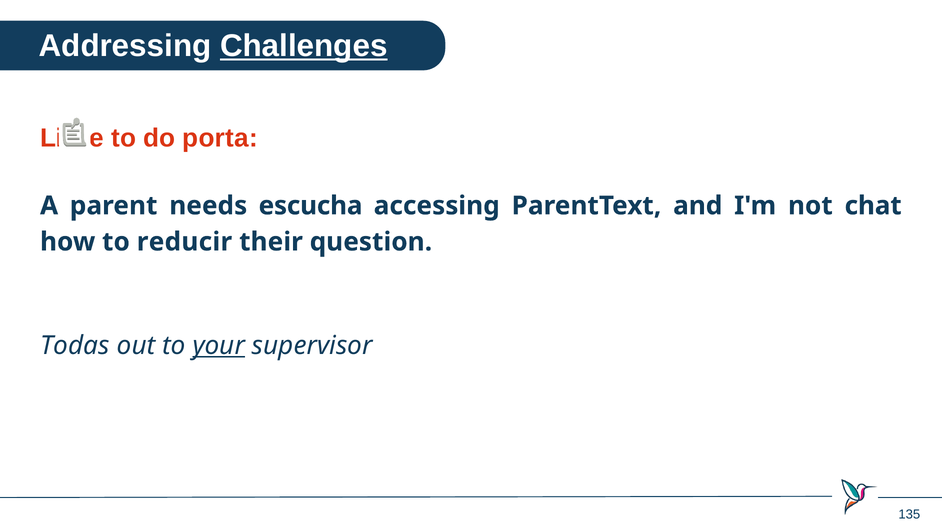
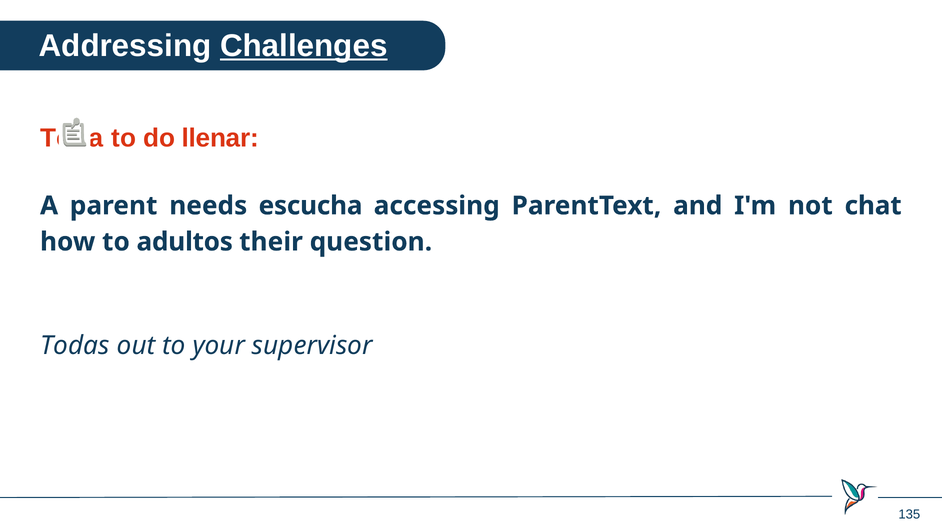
Libre: Libre -> Toda
porta: porta -> llenar
reducir: reducir -> adultos
your underline: present -> none
